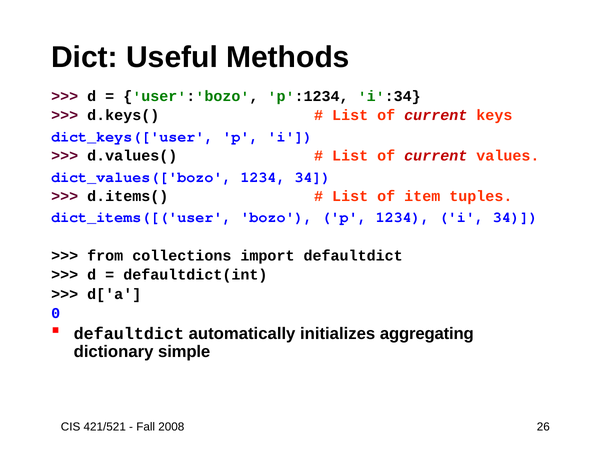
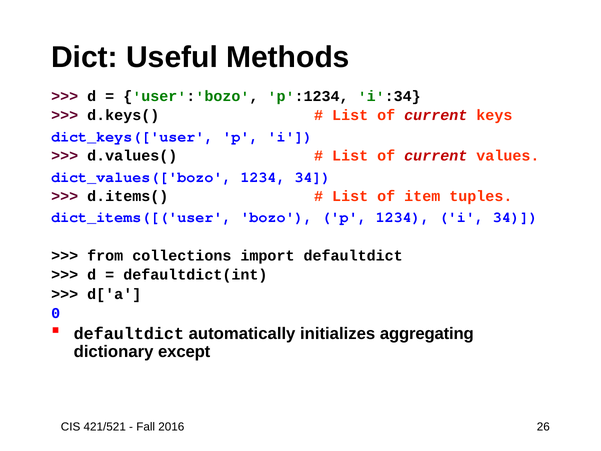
simple: simple -> except
2008: 2008 -> 2016
